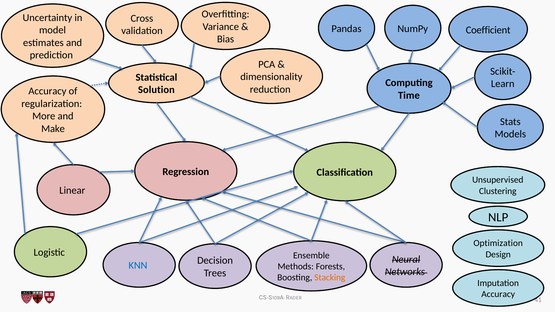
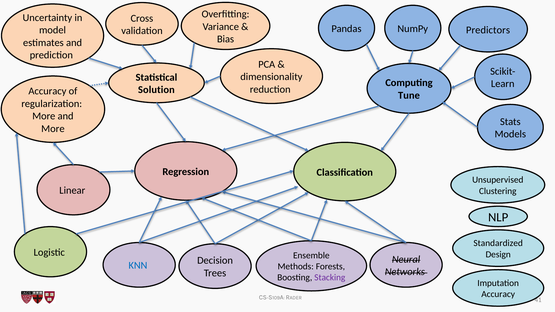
Coefficient: Coefficient -> Predictors
Time: Time -> Tune
Make at (53, 129): Make -> More
Optimization: Optimization -> Standardized
Stacking colour: orange -> purple
